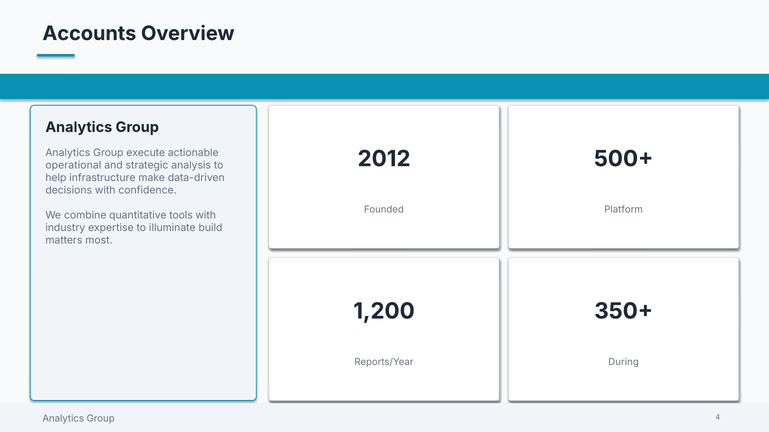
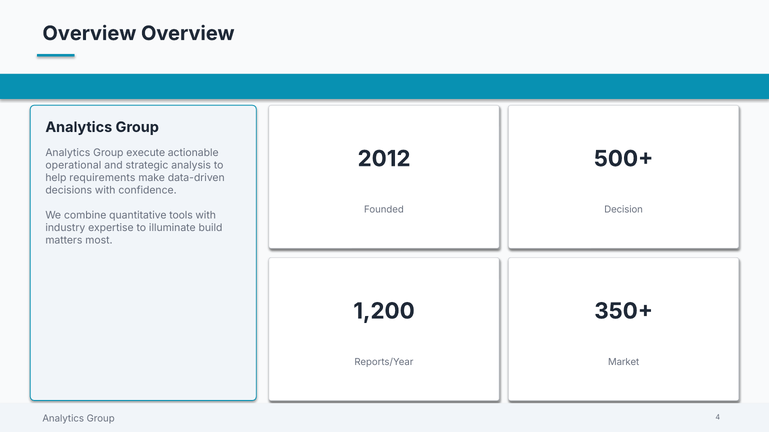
Accounts at (89, 34): Accounts -> Overview
infrastructure: infrastructure -> requirements
Platform: Platform -> Decision
During: During -> Market
